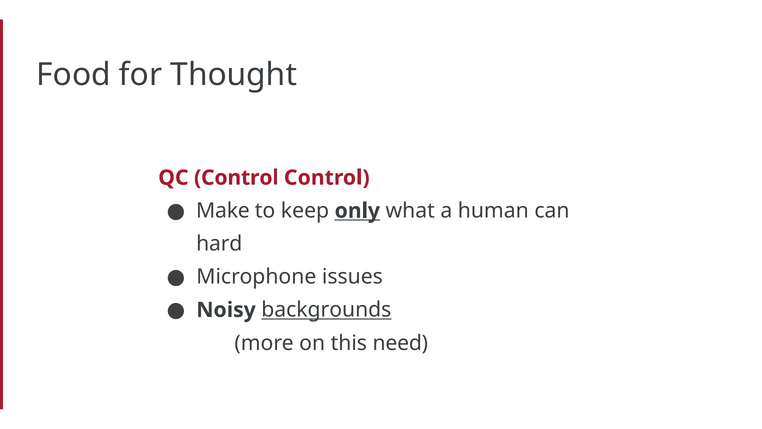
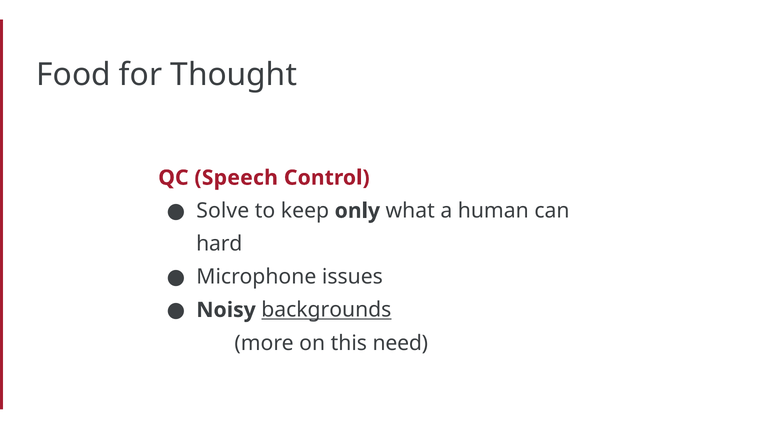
QC Control: Control -> Speech
Make: Make -> Solve
only underline: present -> none
